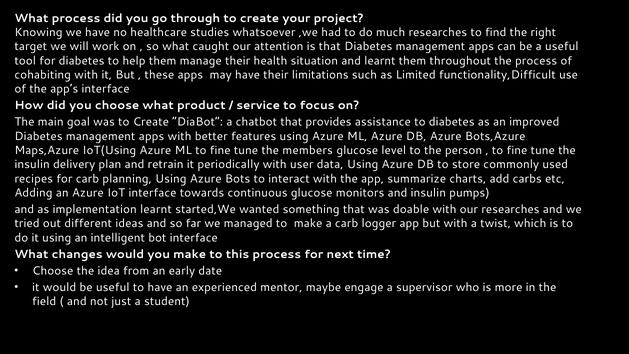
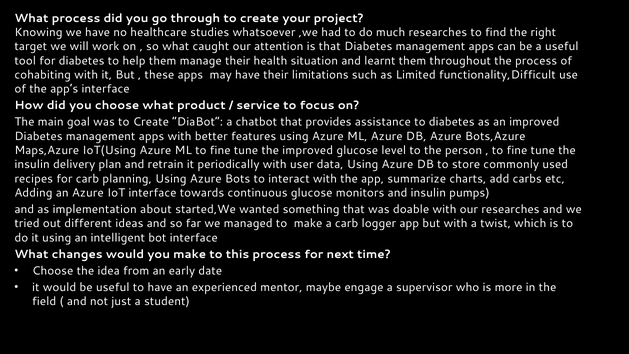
the members: members -> improved
implementation learnt: learnt -> about
